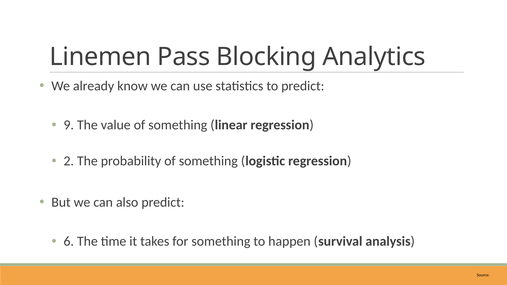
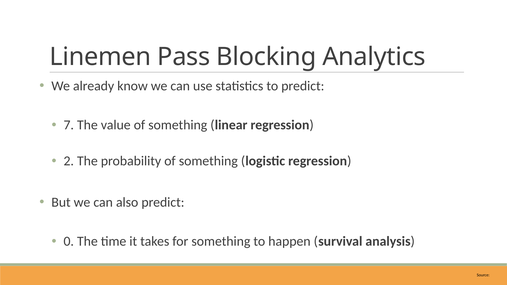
9: 9 -> 7
6: 6 -> 0
